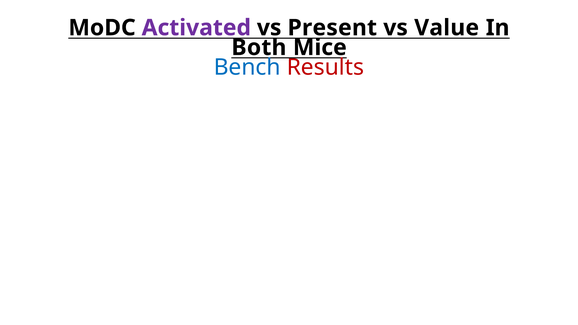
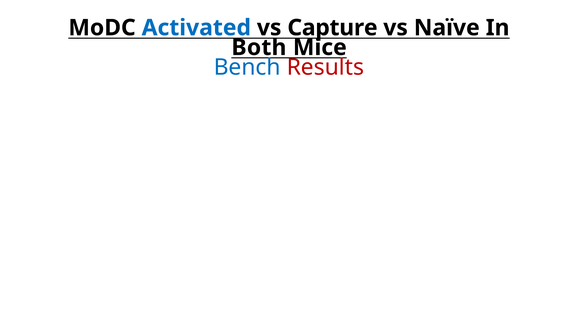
Activated colour: purple -> blue
Present: Present -> Capture
Value: Value -> Naïve
